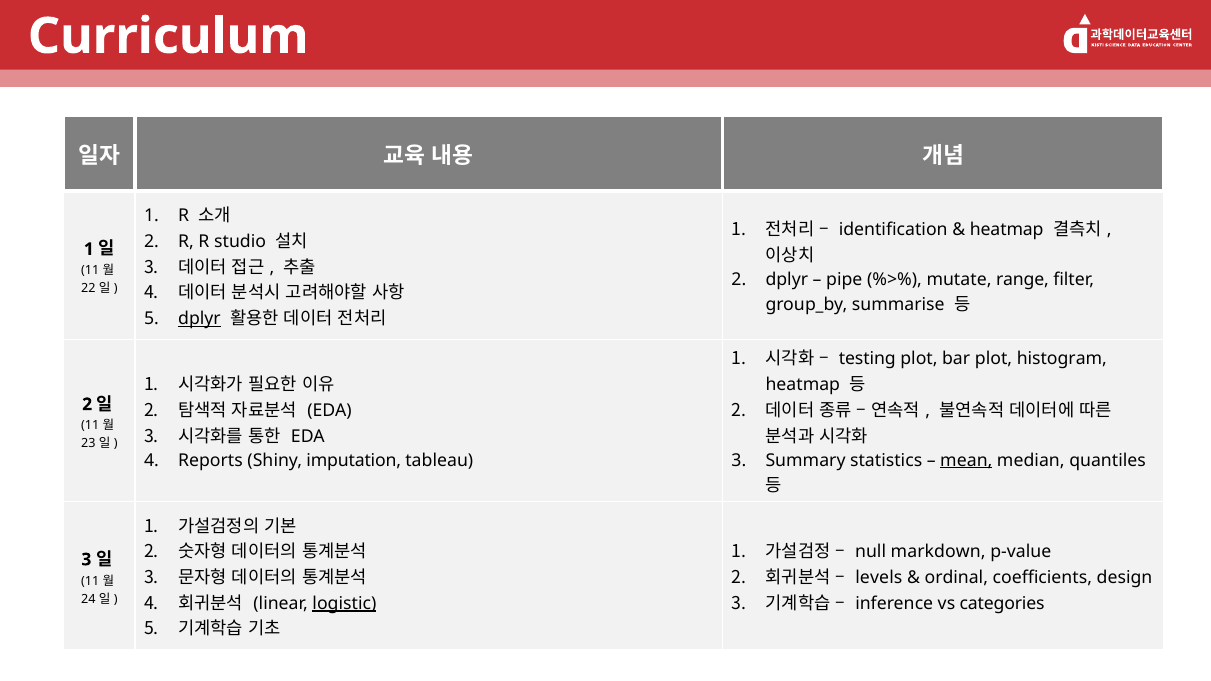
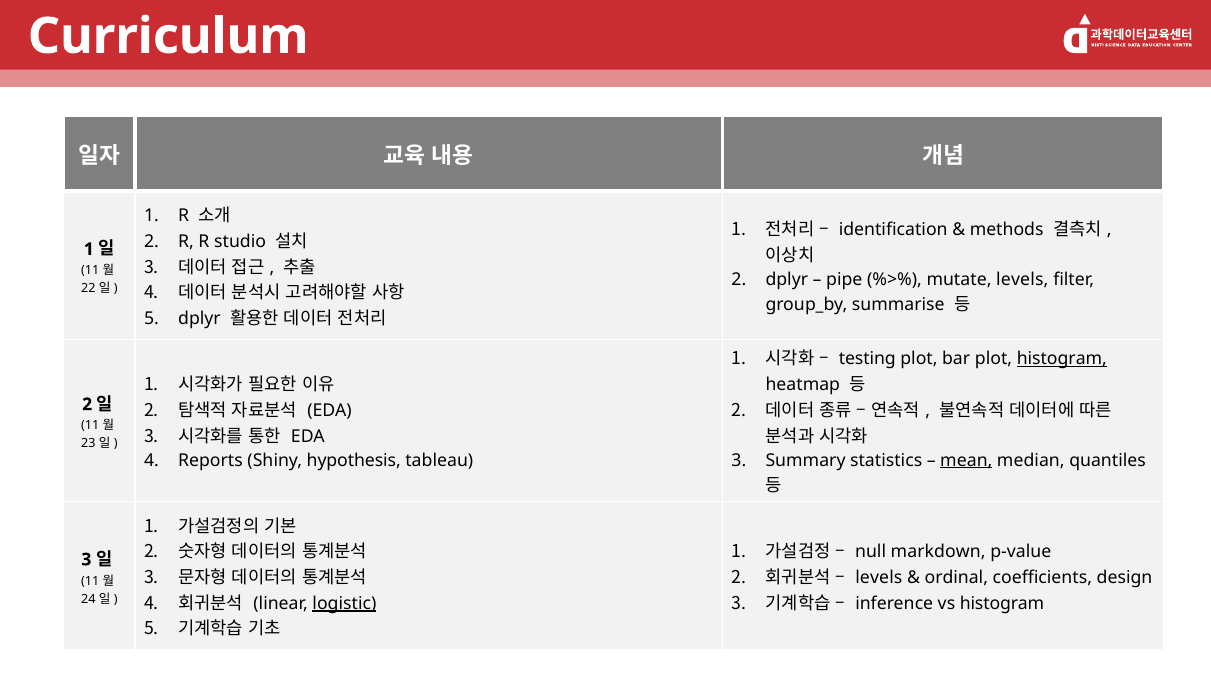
heatmap at (1007, 230): heatmap -> methods
mutate range: range -> levels
dplyr at (199, 319) underline: present -> none
histogram at (1062, 359) underline: none -> present
imputation: imputation -> hypothesis
vs categories: categories -> histogram
